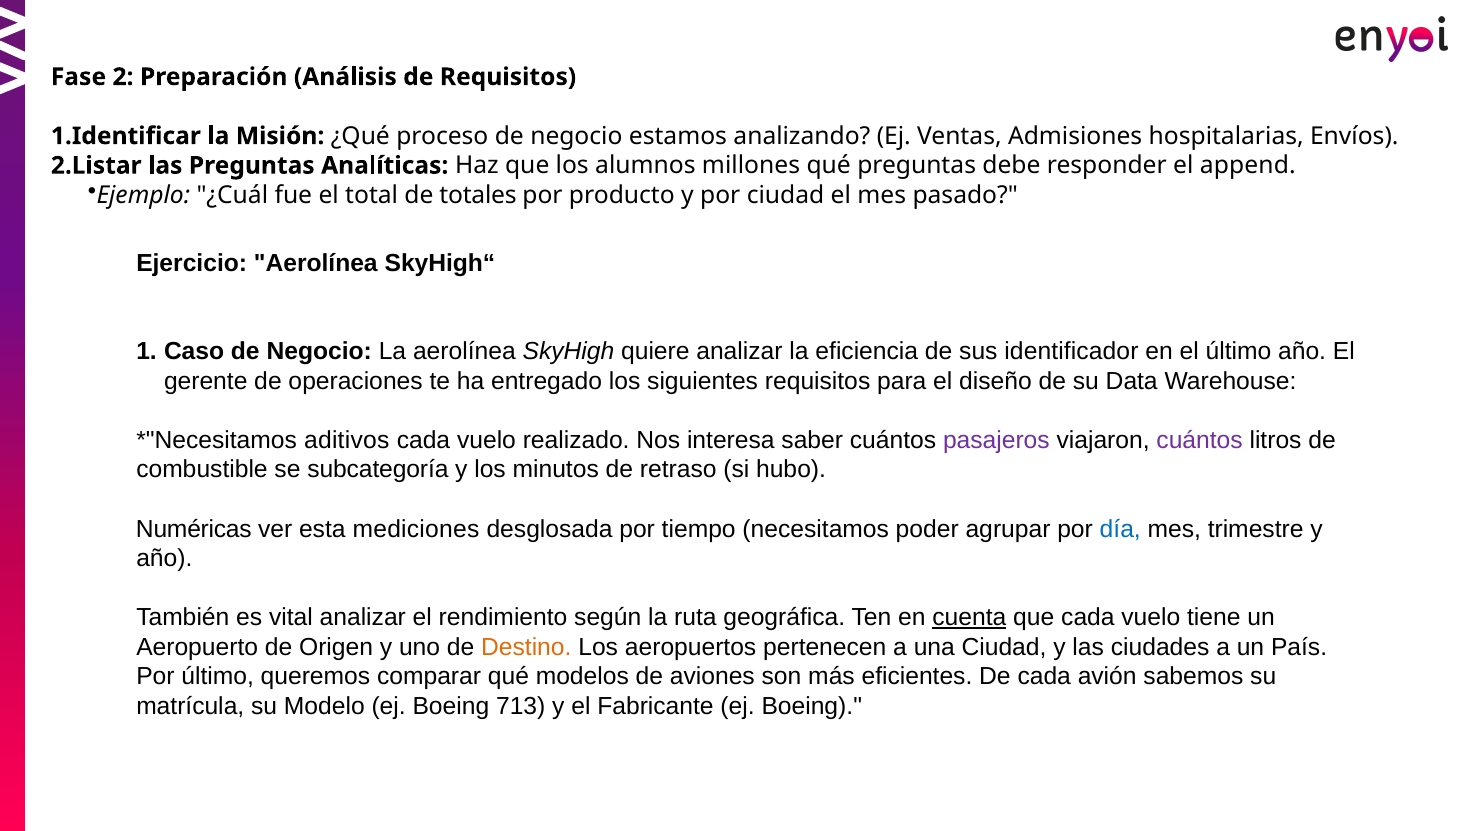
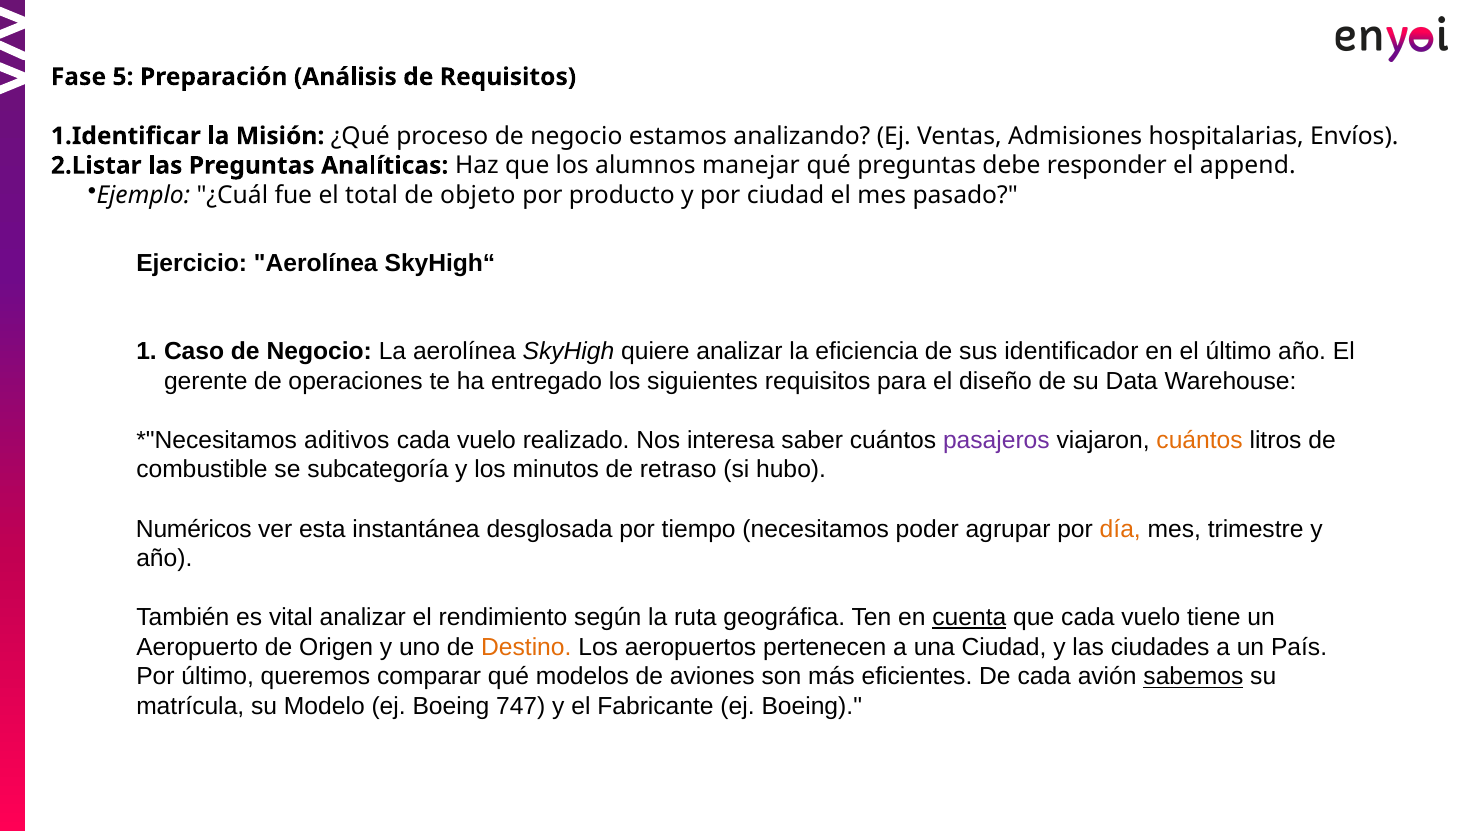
2: 2 -> 5
millones: millones -> manejar
totales: totales -> objeto
cuántos at (1200, 441) colour: purple -> orange
Numéricas: Numéricas -> Numéricos
mediciones: mediciones -> instantánea
día colour: blue -> orange
sabemos underline: none -> present
713: 713 -> 747
